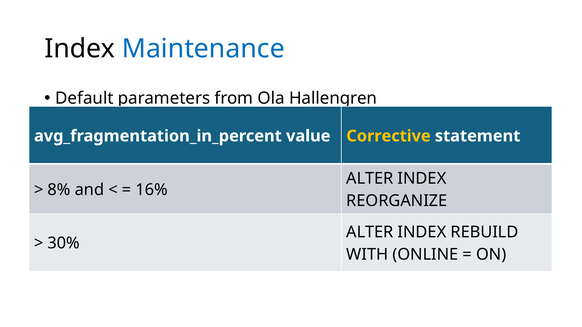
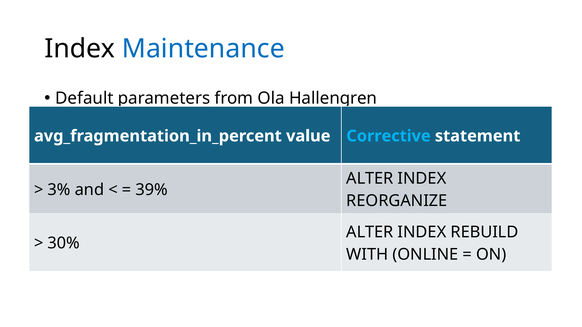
Corrective colour: yellow -> light blue
8%: 8% -> 3%
16%: 16% -> 39%
